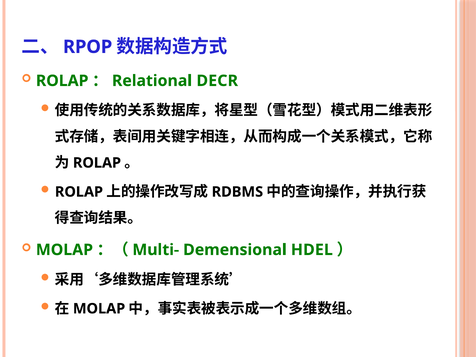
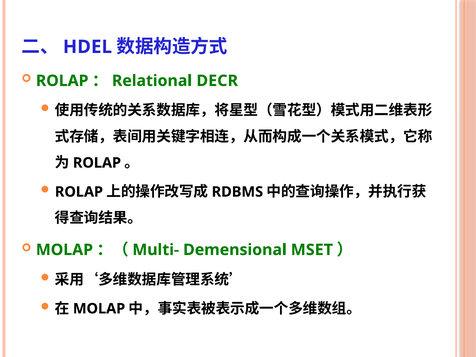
RPOP: RPOP -> HDEL
HDEL: HDEL -> MSET
